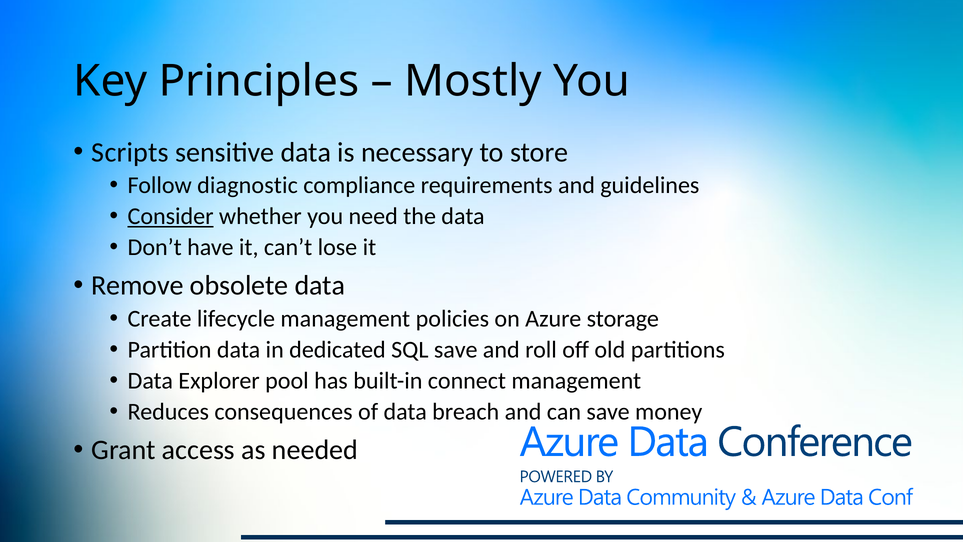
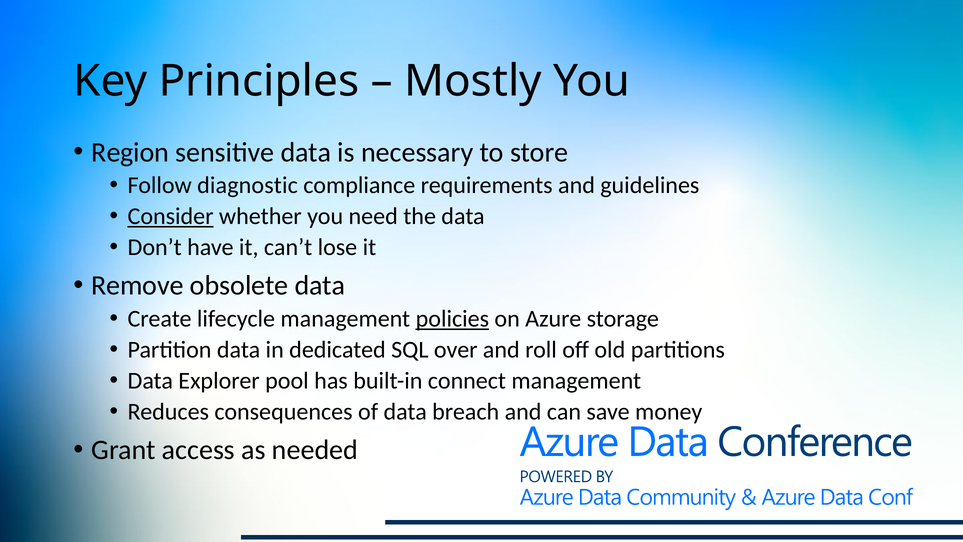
Scripts: Scripts -> Region
policies underline: none -> present
SQL save: save -> over
